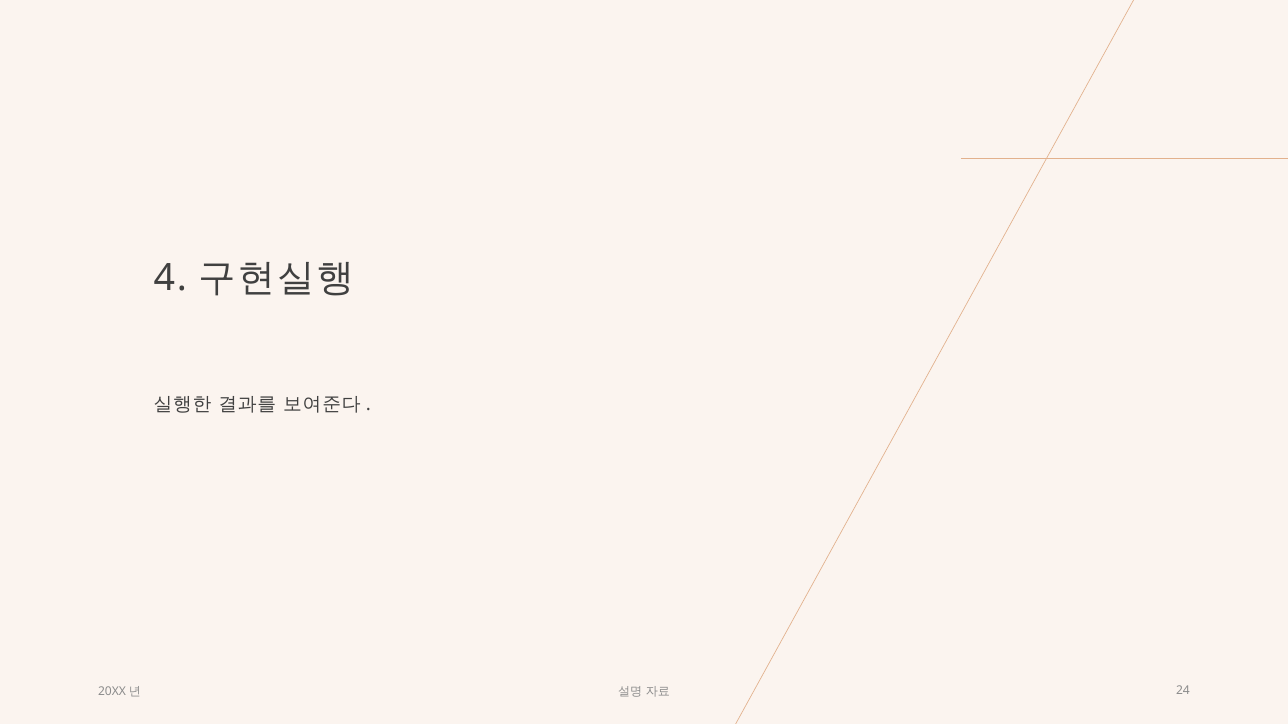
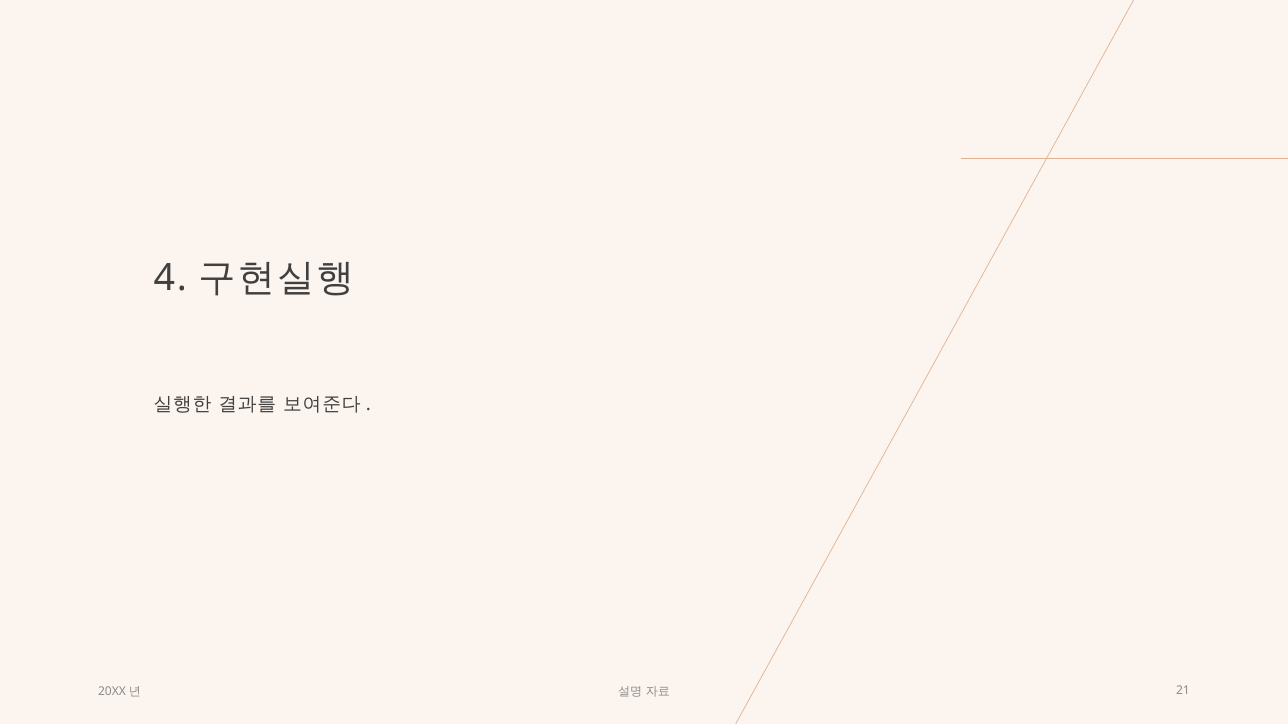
24: 24 -> 21
